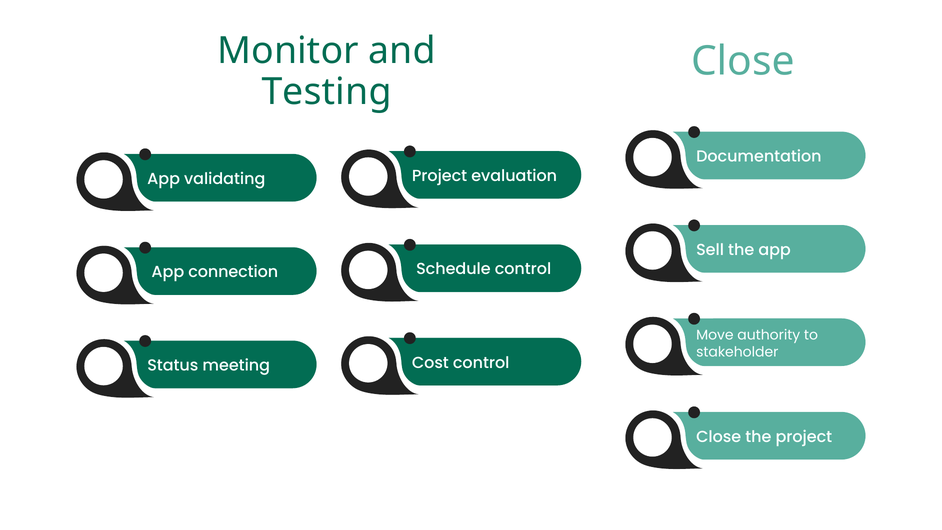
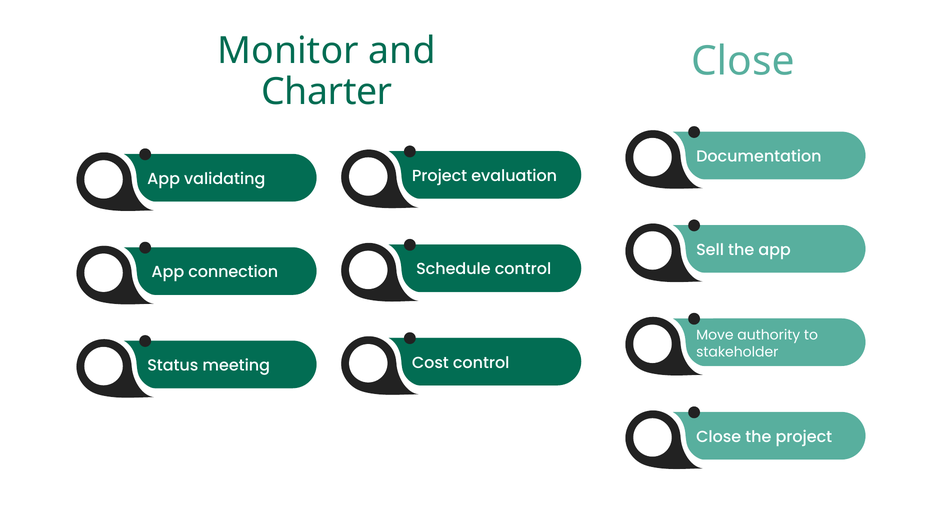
Testing: Testing -> Charter
